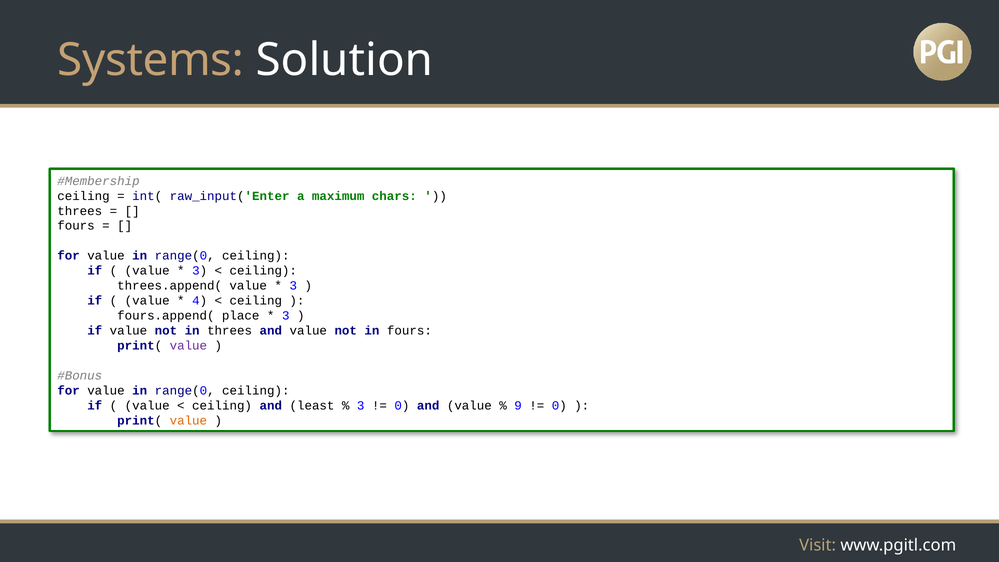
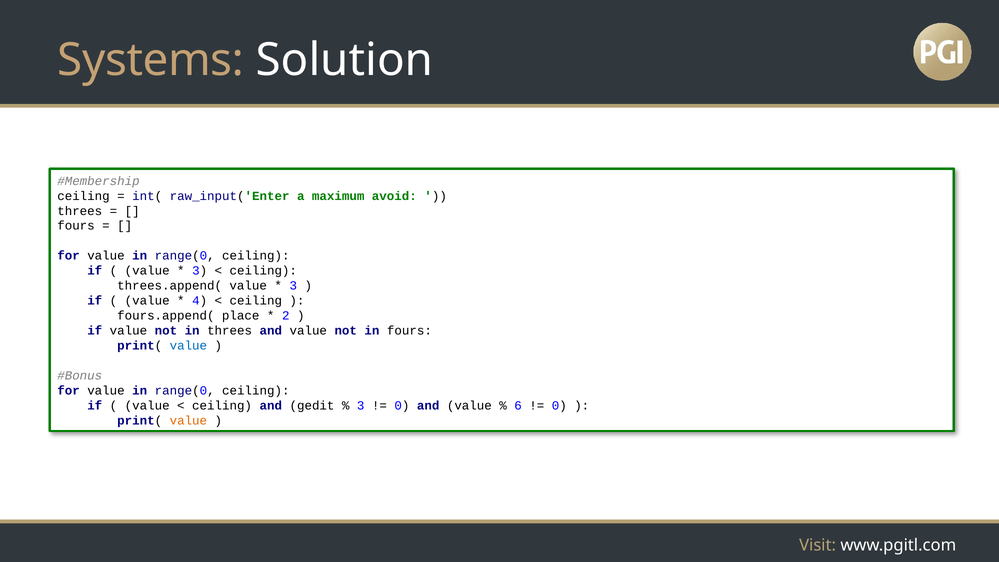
chars: chars -> avoid
3 at (286, 316): 3 -> 2
value at (188, 346) colour: purple -> blue
least: least -> gedit
9: 9 -> 6
